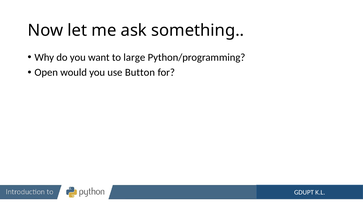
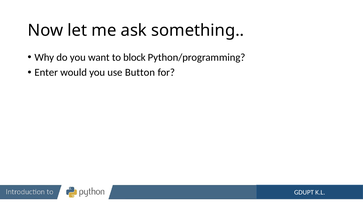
large: large -> block
Open: Open -> Enter
